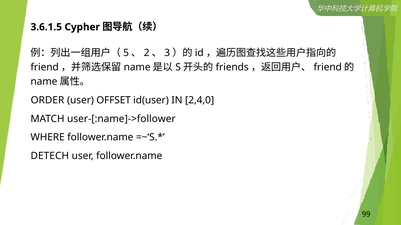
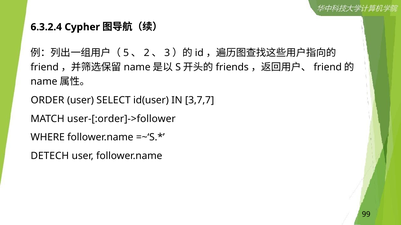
3.6.1.5: 3.6.1.5 -> 6.3.2.4
OFFSET: OFFSET -> SELECT
2,4,0: 2,4,0 -> 3,7,7
user-[:name]->follower: user-[:name]->follower -> user-[:order]->follower
